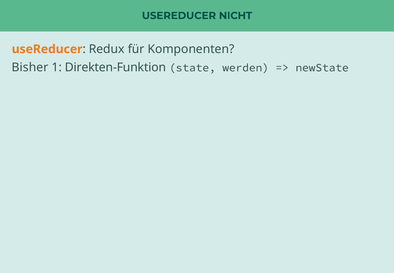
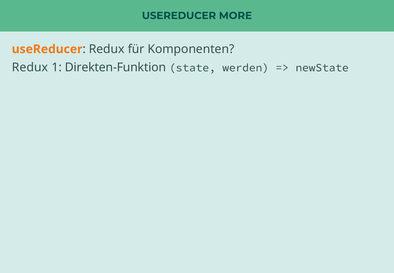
NICHT: NICHT -> MORE
Bisher at (30, 67): Bisher -> Redux
